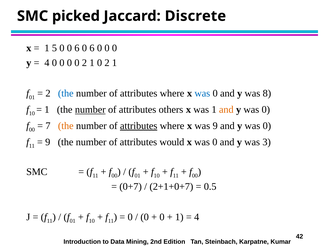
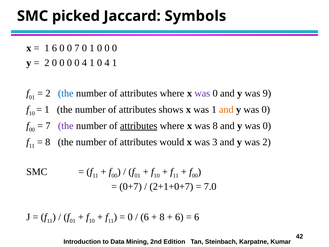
Discrete: Discrete -> Symbols
1 5: 5 -> 6
0 0 6: 6 -> 7
6 at (92, 48): 6 -> 1
4 at (47, 63): 4 -> 2
0 0 2: 2 -> 4
1 0 2: 2 -> 4
was at (202, 93) colour: blue -> purple
8: 8 -> 9
number at (90, 110) underline: present -> none
others: others -> shows
the at (66, 126) colour: orange -> purple
was 9: 9 -> 8
9 at (48, 142): 9 -> 8
0 at (215, 142): 0 -> 3
was 3: 3 -> 2
0.5: 0.5 -> 7.0
0 at (145, 217): 0 -> 6
0 at (162, 217): 0 -> 8
1 at (179, 217): 1 -> 6
4 at (197, 217): 4 -> 6
